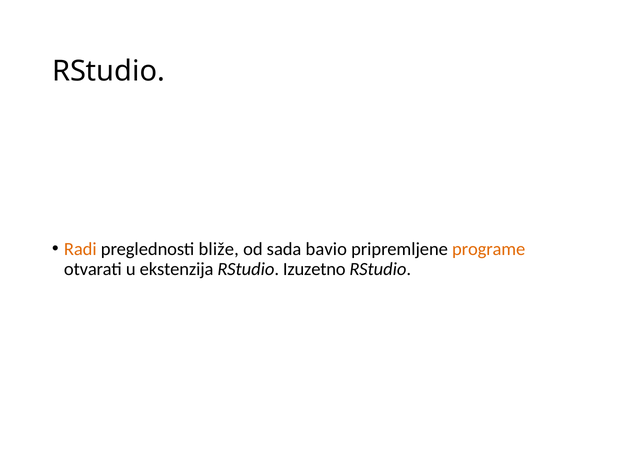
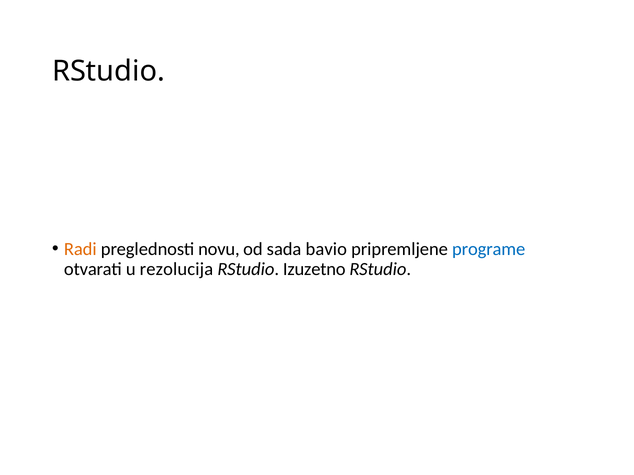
bliže: bliže -> novu
programe colour: orange -> blue
ekstenzija: ekstenzija -> rezolucija
